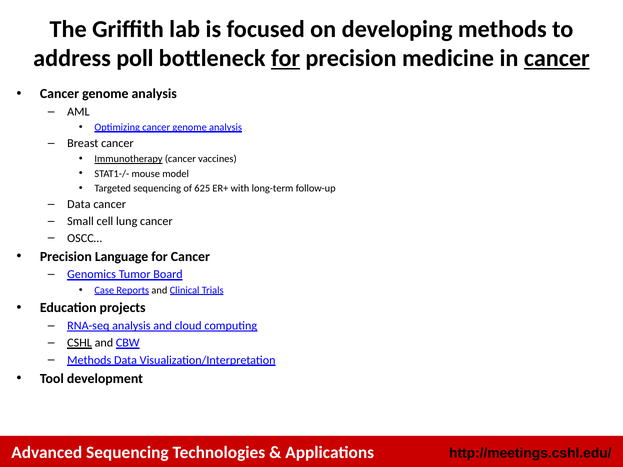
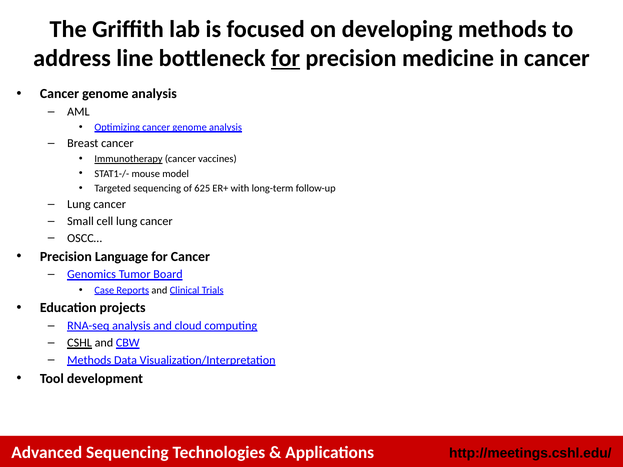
poll: poll -> line
cancer at (557, 58) underline: present -> none
Data at (79, 204): Data -> Lung
